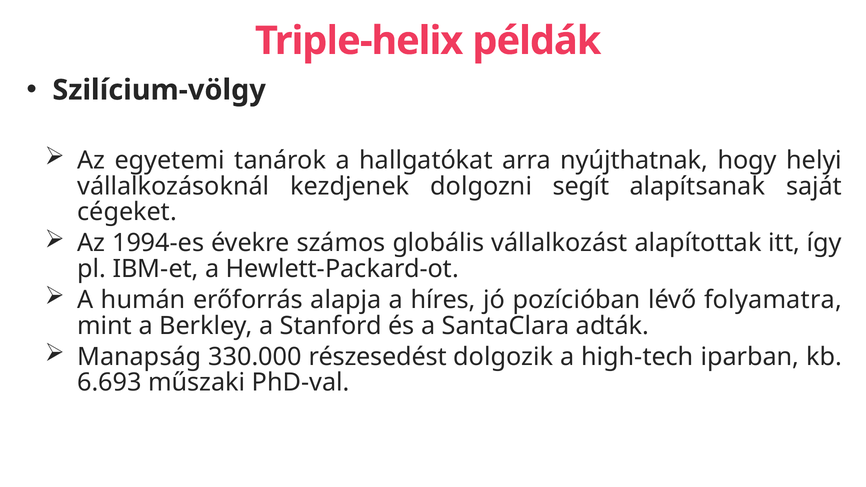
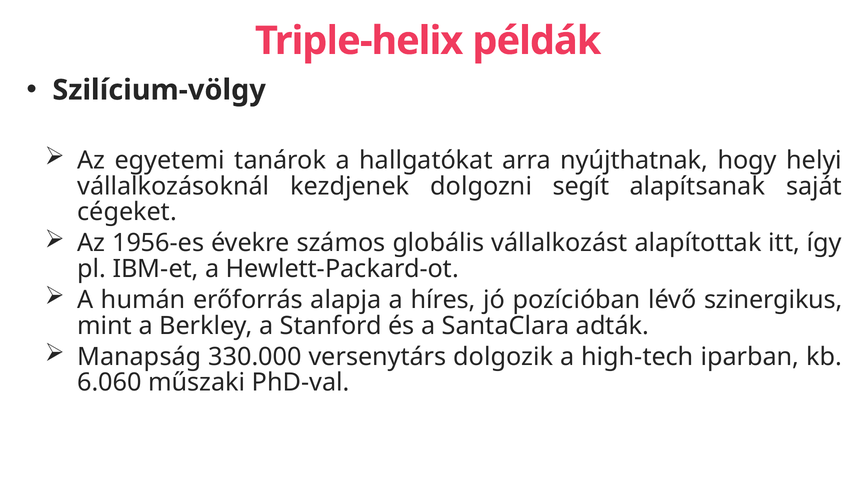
1994-es: 1994-es -> 1956-es
folyamatra: folyamatra -> szinergikus
részesedést: részesedést -> versenytárs
6.693: 6.693 -> 6.060
